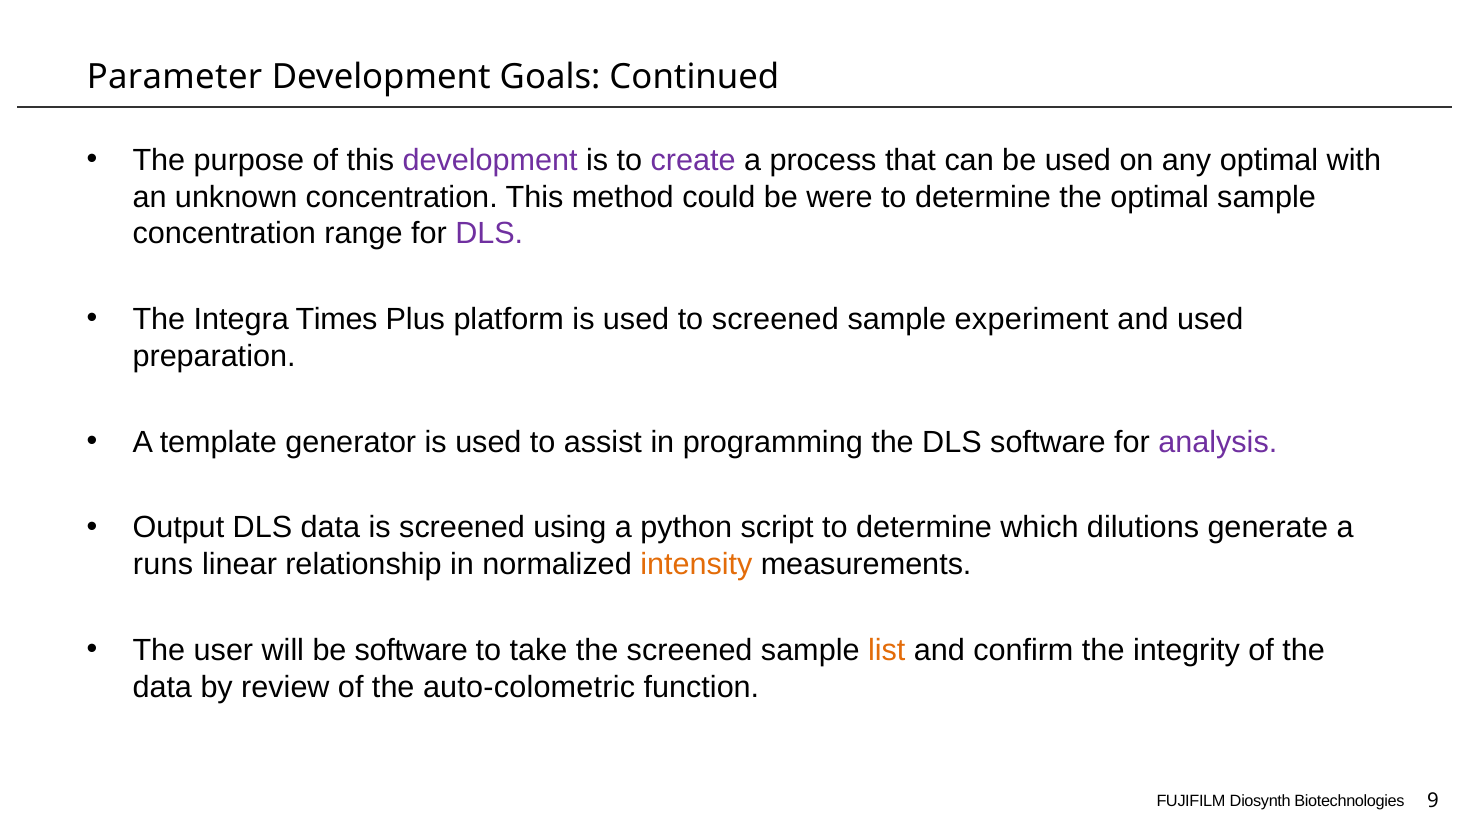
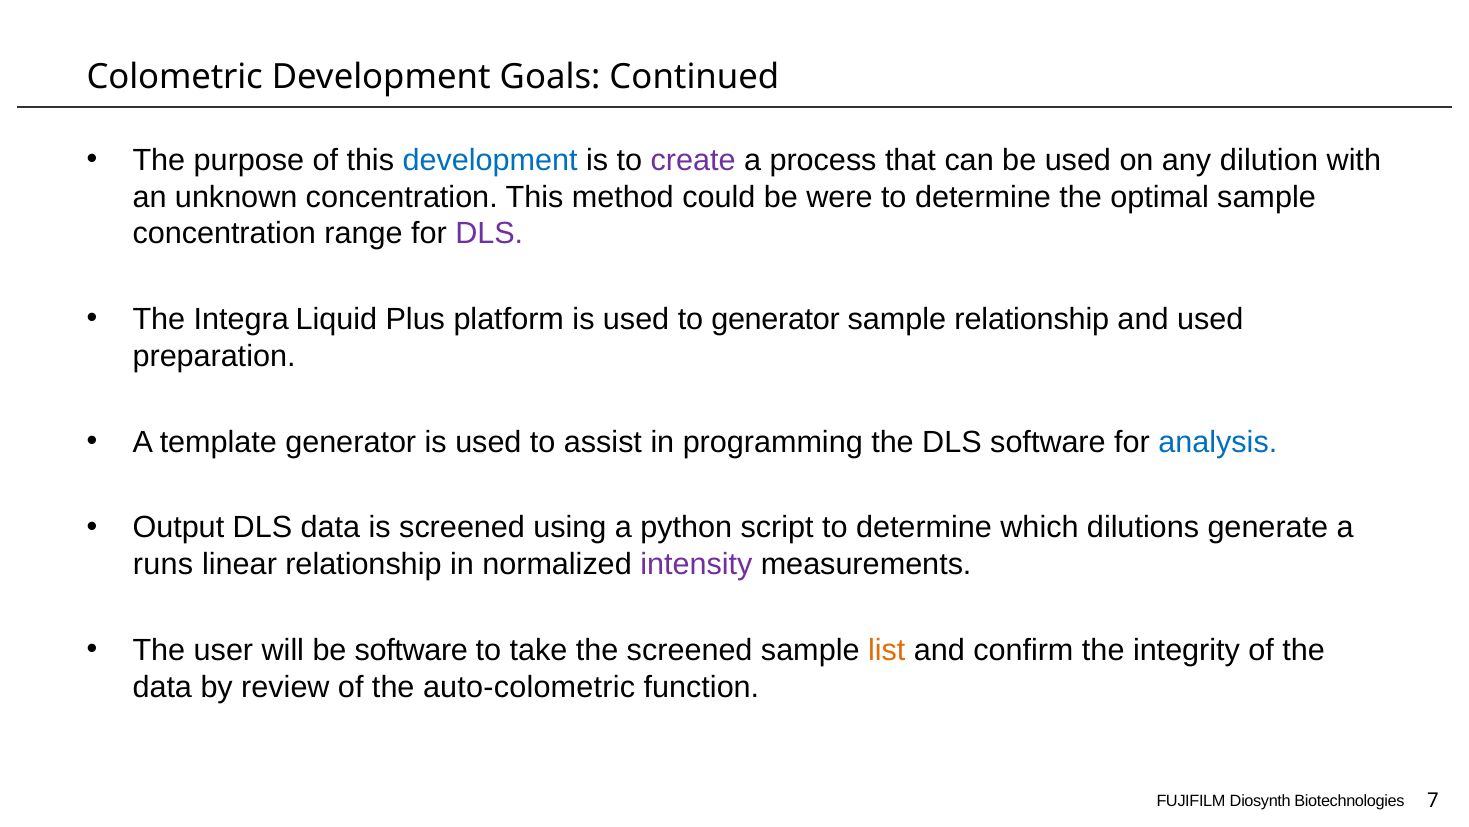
Parameter: Parameter -> Colometric
development at (490, 160) colour: purple -> blue
any optimal: optimal -> dilution
Times: Times -> Liquid
to screened: screened -> generator
sample experiment: experiment -> relationship
analysis colour: purple -> blue
intensity colour: orange -> purple
9: 9 -> 7
